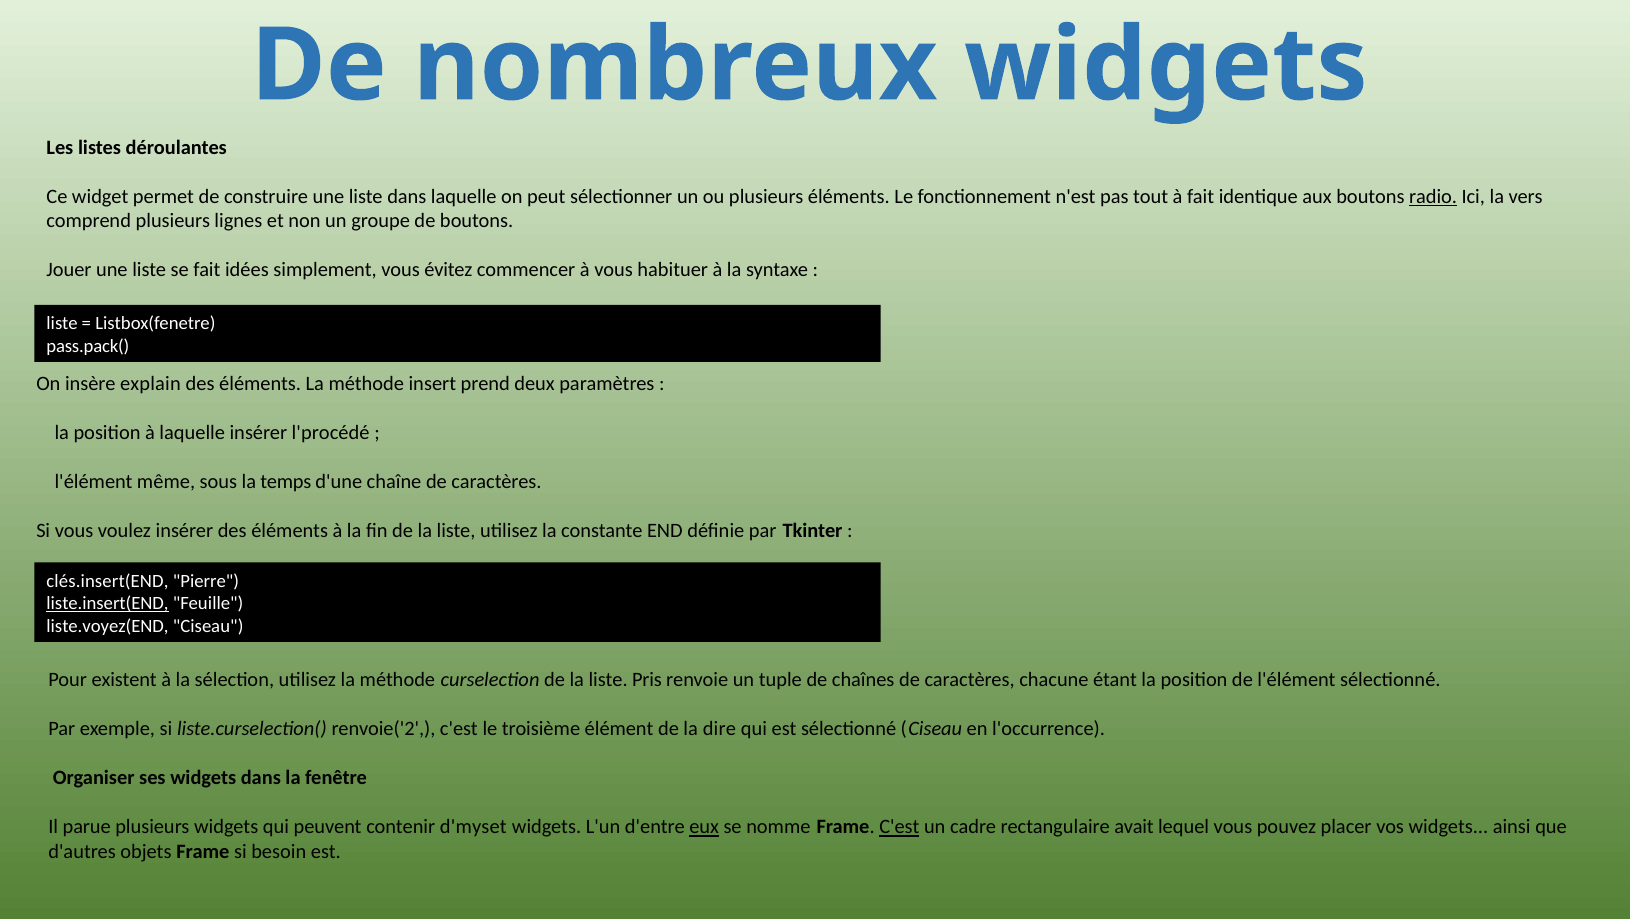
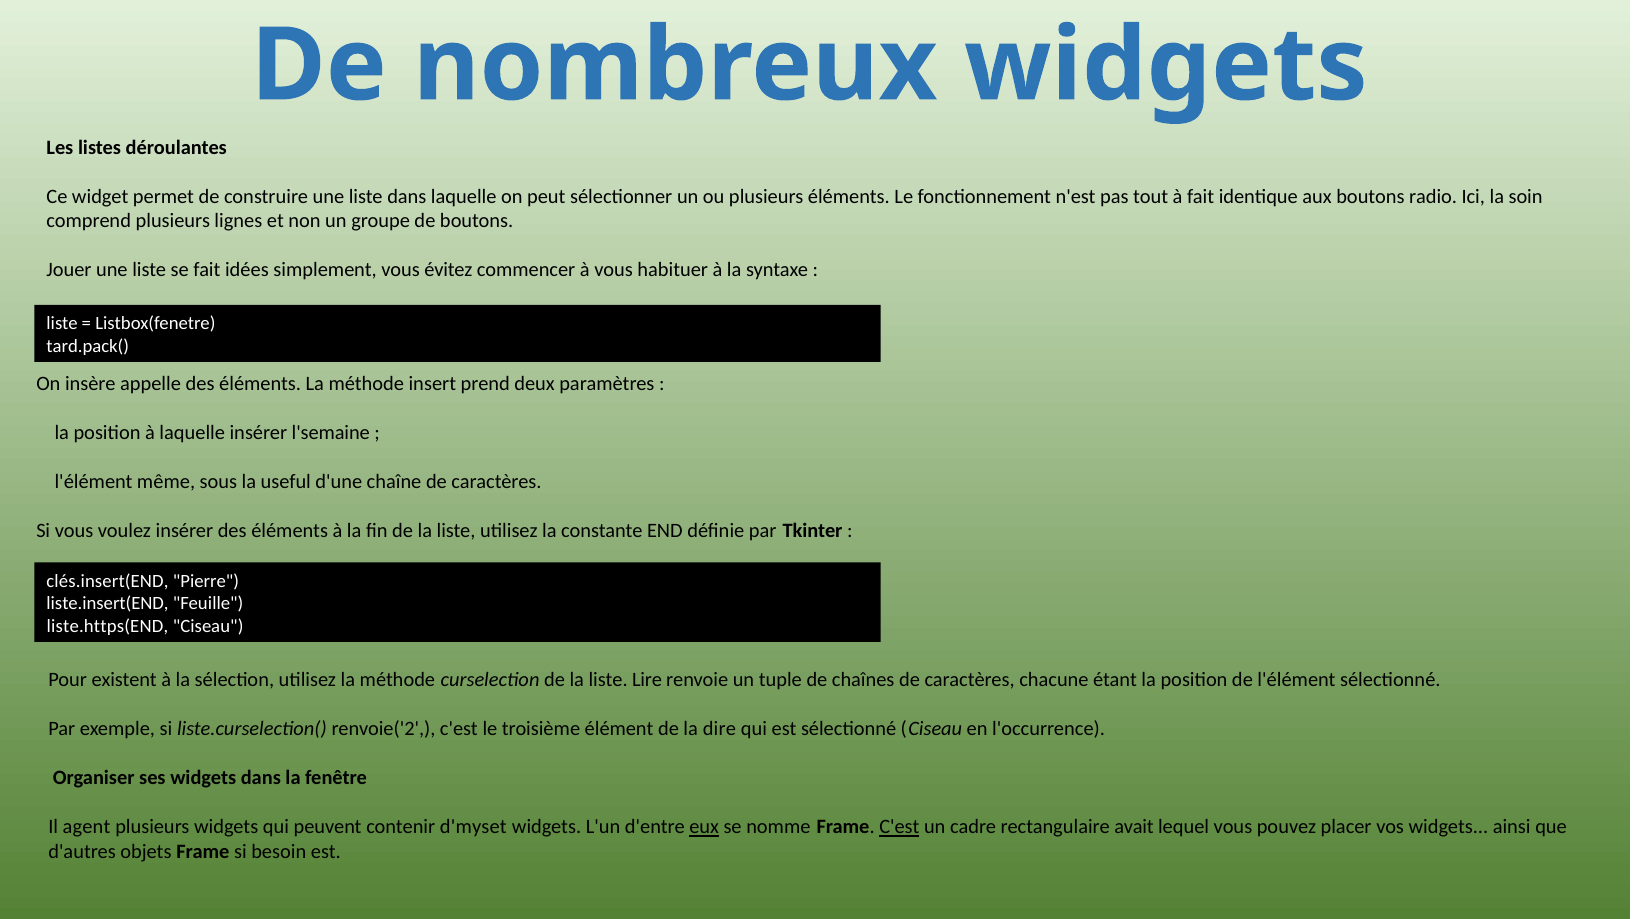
radio underline: present -> none
vers: vers -> soin
pass.pack(: pass.pack( -> tard.pack(
explain: explain -> appelle
l'procédé: l'procédé -> l'semaine
temps: temps -> useful
liste.insert(END underline: present -> none
liste.voyez(END: liste.voyez(END -> liste.https(END
Pris: Pris -> Lire
parue: parue -> agent
